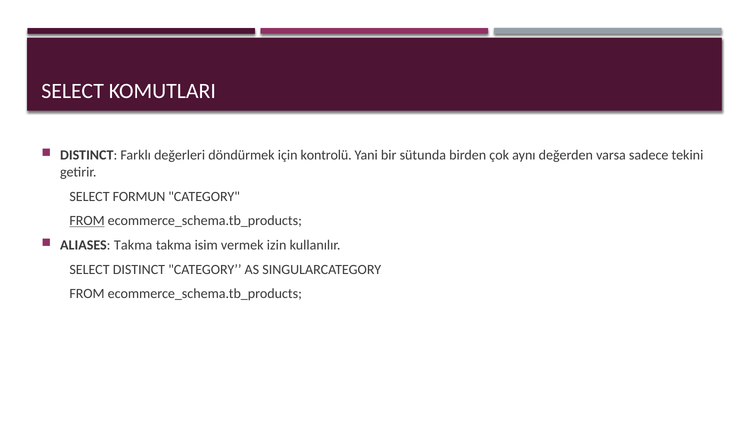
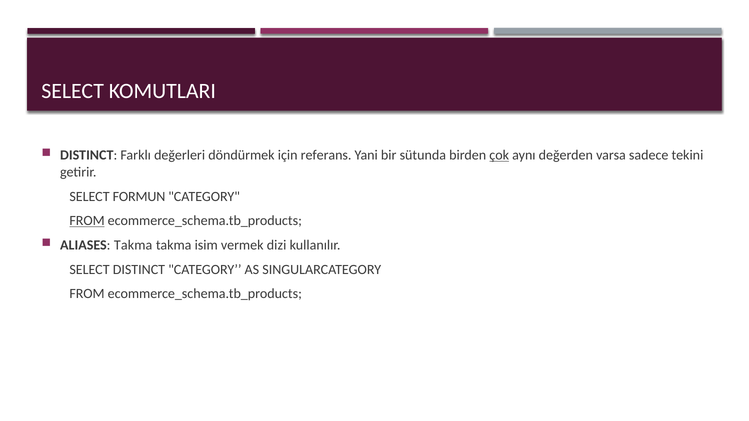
kontrolü: kontrolü -> referans
çok underline: none -> present
izin: izin -> dizi
